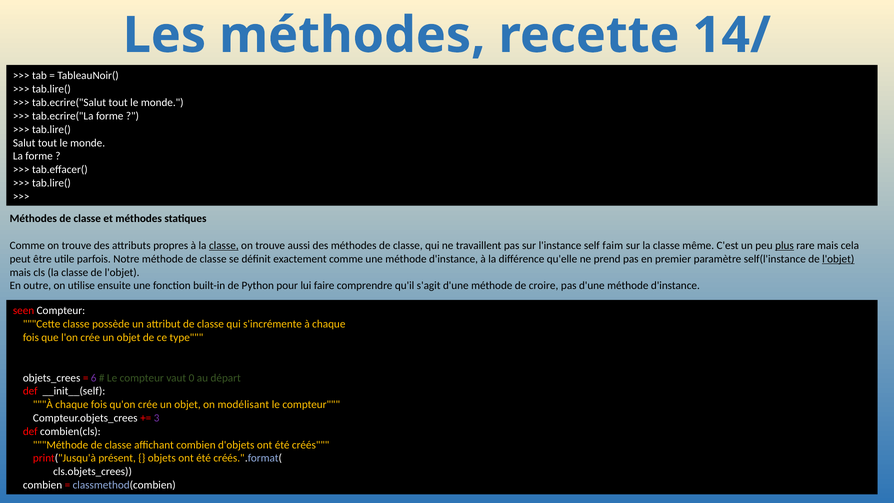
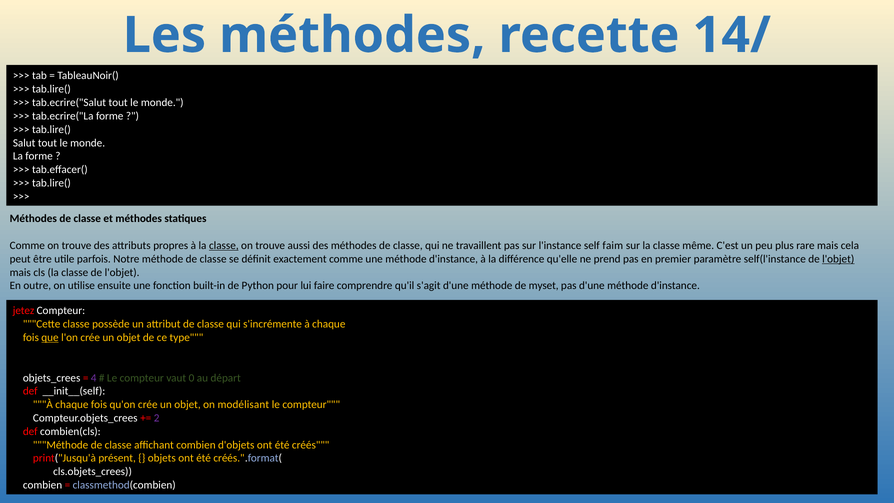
plus underline: present -> none
croire: croire -> myset
seen: seen -> jetez
que underline: none -> present
6: 6 -> 4
3: 3 -> 2
